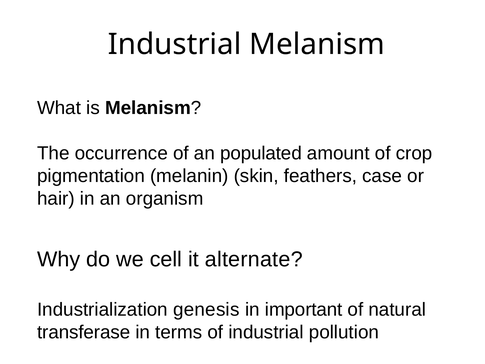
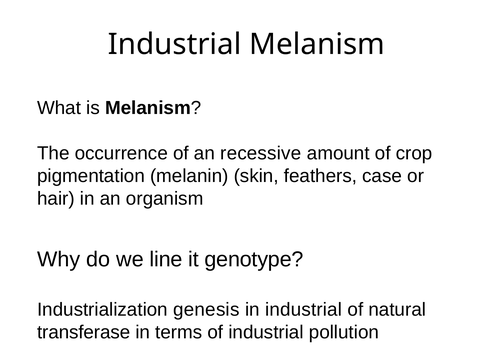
populated: populated -> recessive
cell: cell -> line
alternate: alternate -> genotype
in important: important -> industrial
